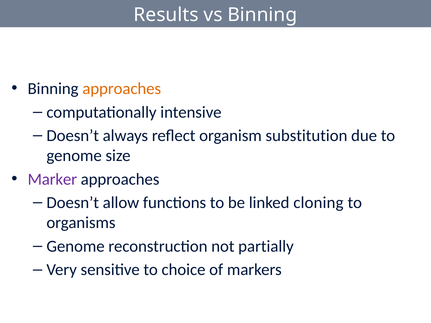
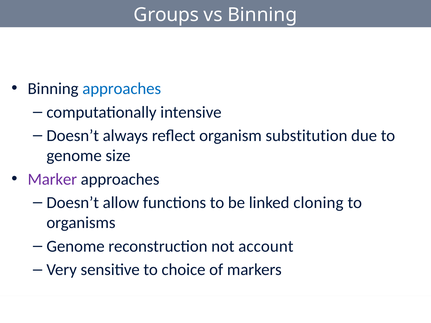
Results: Results -> Groups
approaches at (122, 89) colour: orange -> blue
partially: partially -> account
